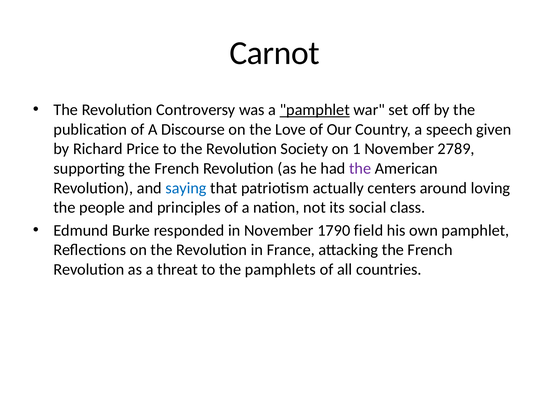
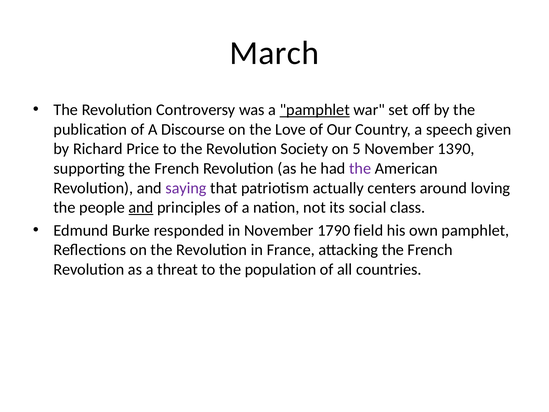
Carnot: Carnot -> March
1: 1 -> 5
2789: 2789 -> 1390
saying colour: blue -> purple
and at (141, 207) underline: none -> present
pamphlets: pamphlets -> population
